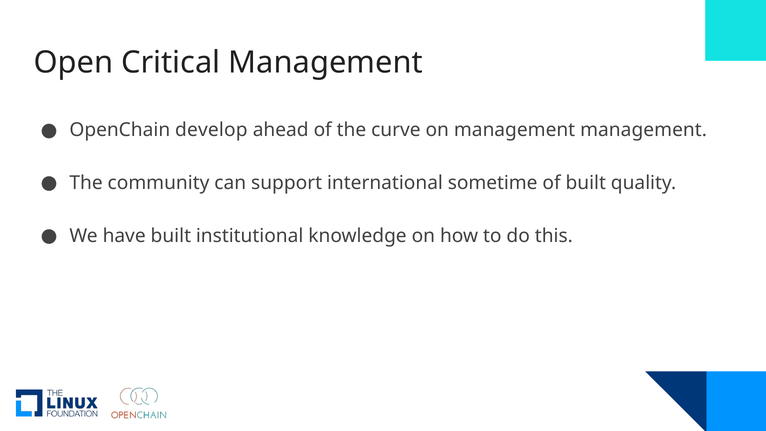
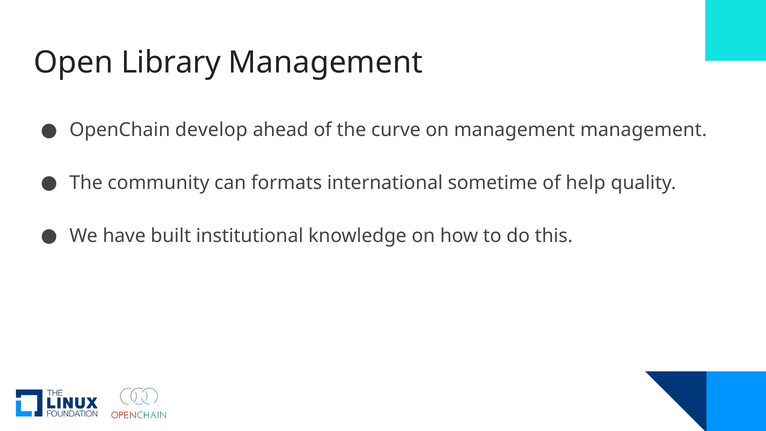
Critical: Critical -> Library
support: support -> formats
of built: built -> help
